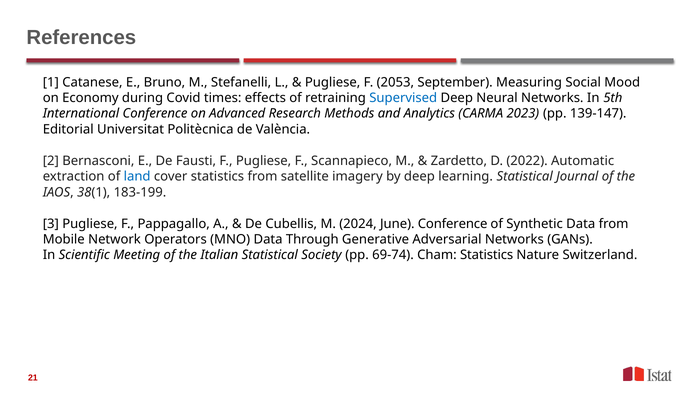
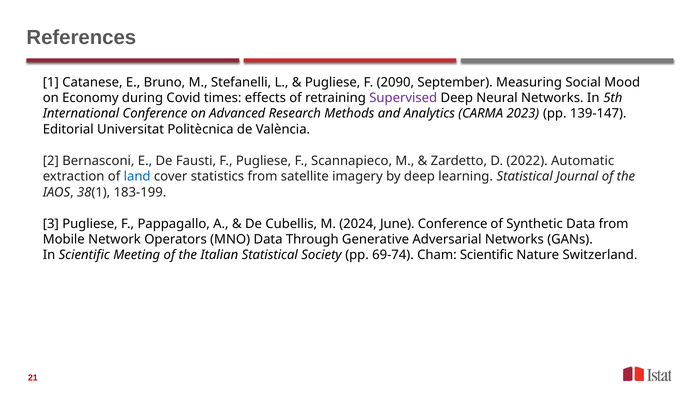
2053: 2053 -> 2090
Supervised colour: blue -> purple
Cham Statistics: Statistics -> Scientific
